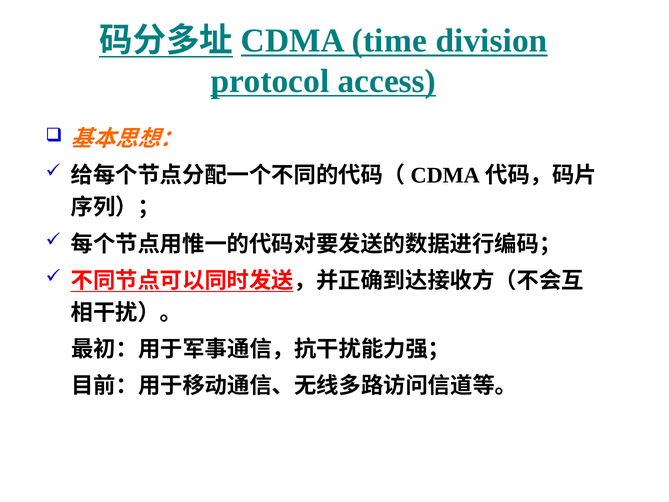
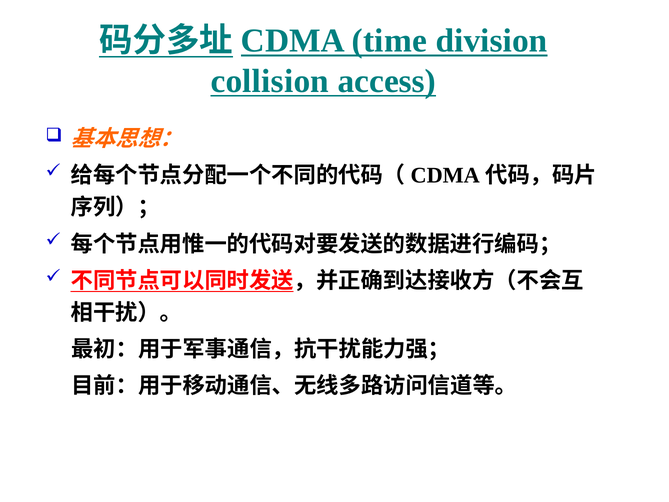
protocol: protocol -> collision
